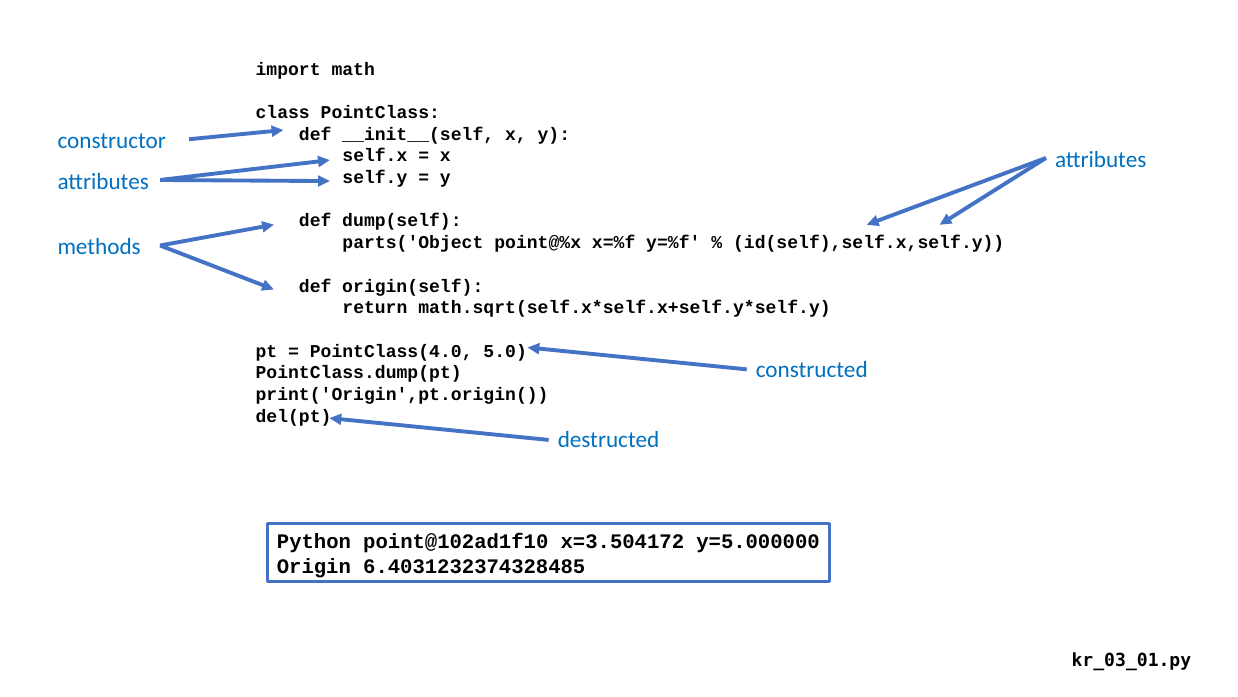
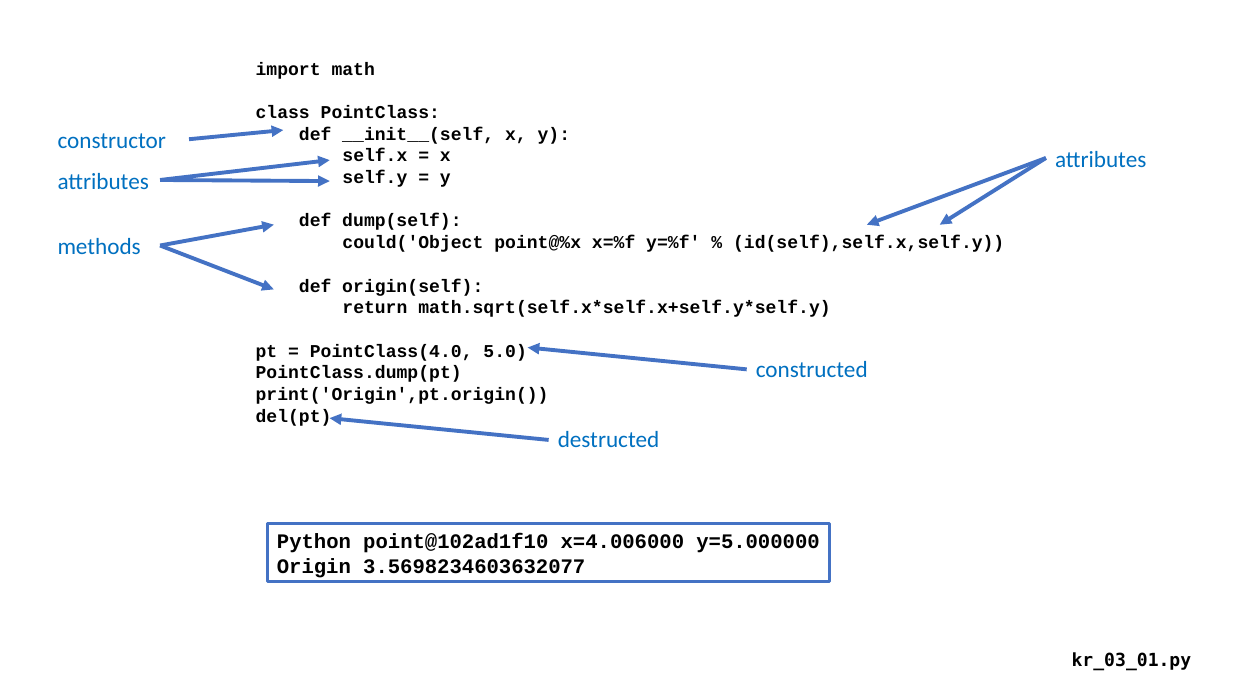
parts('Object: parts('Object -> could('Object
x=3.504172: x=3.504172 -> x=4.006000
6.4031232374328485: 6.4031232374328485 -> 3.5698234603632077
